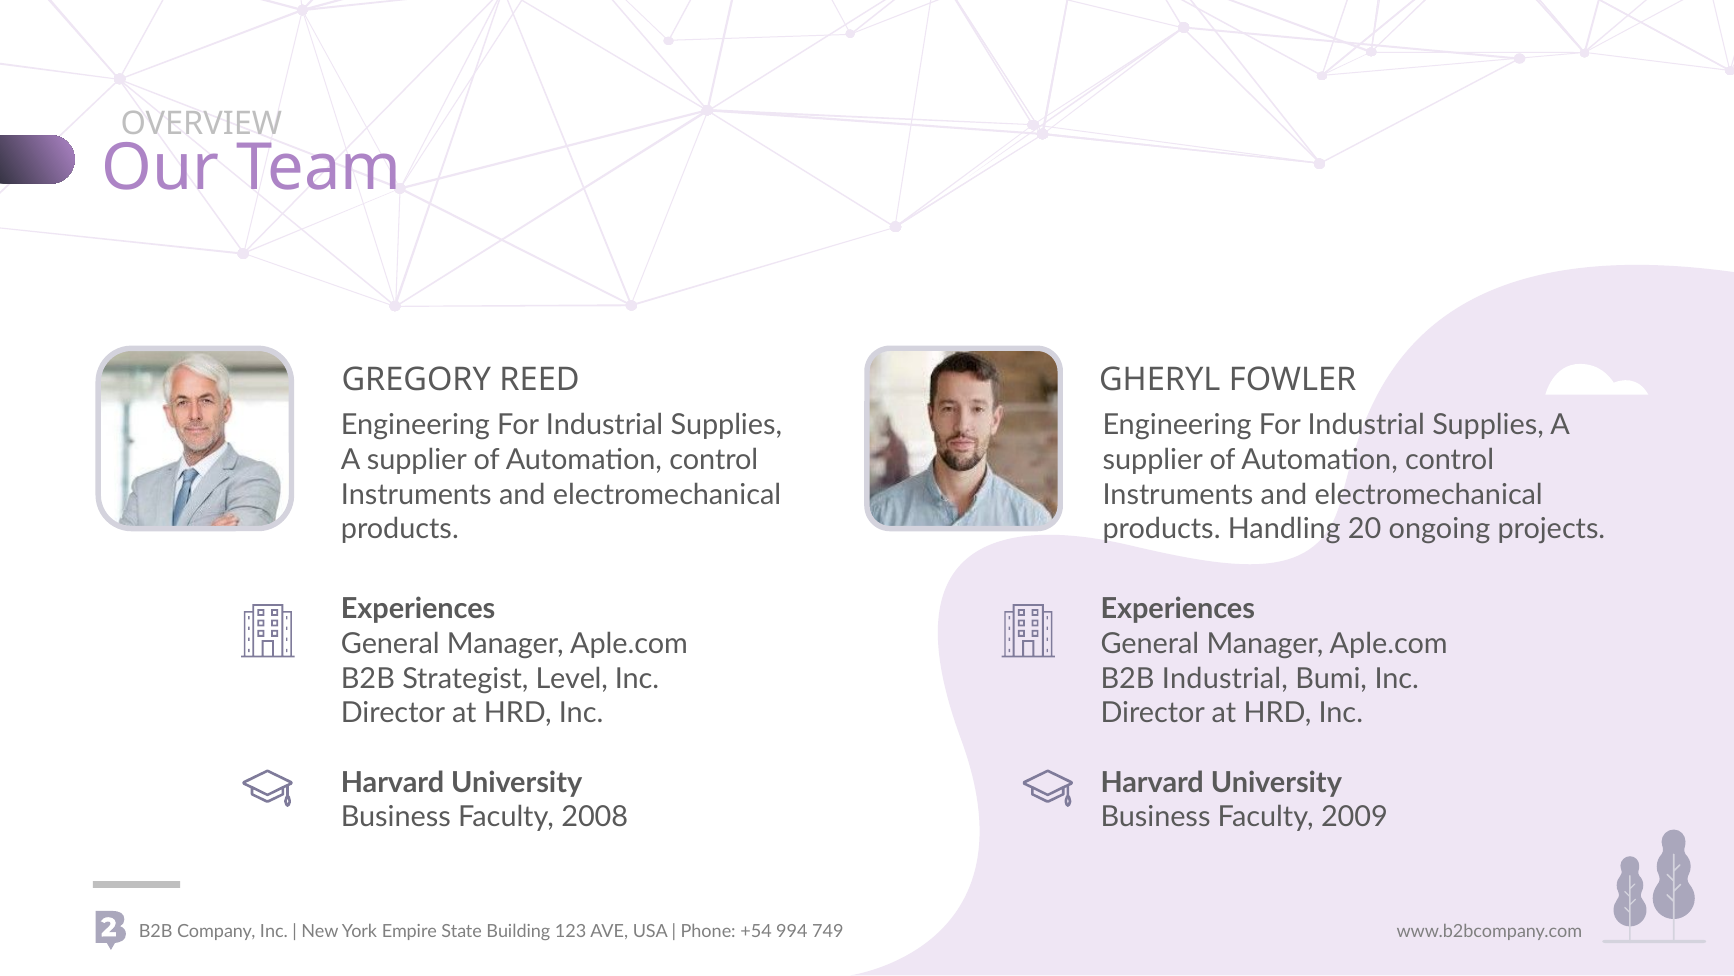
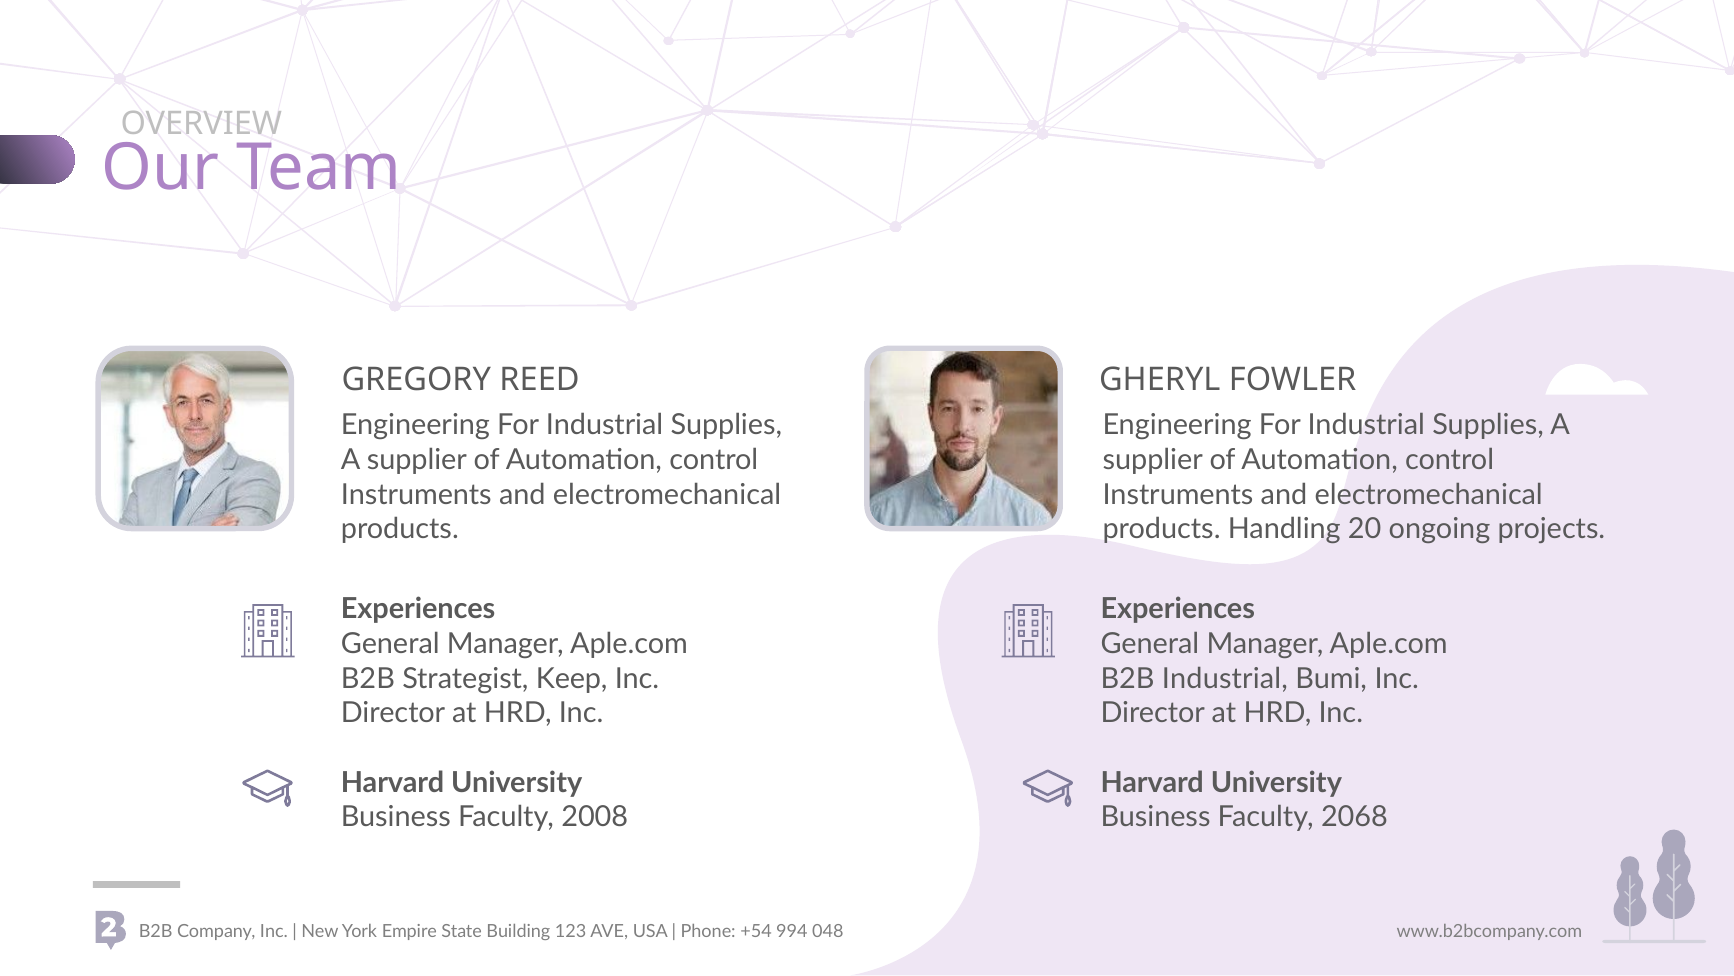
Level: Level -> Keep
2009: 2009 -> 2068
749: 749 -> 048
